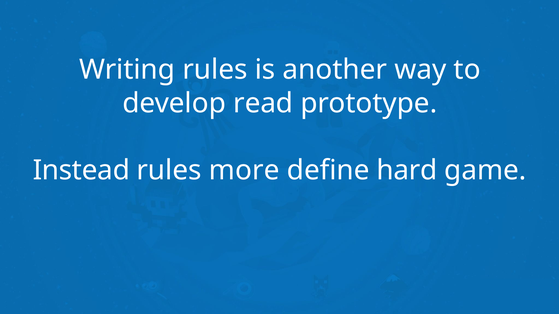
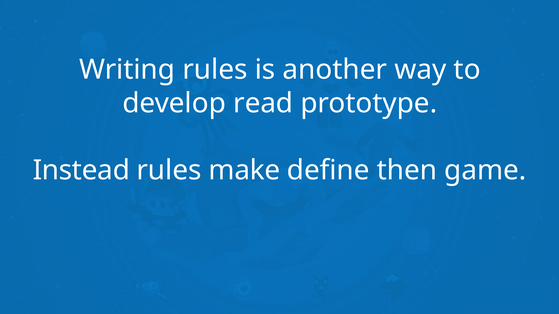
more: more -> make
hard: hard -> then
